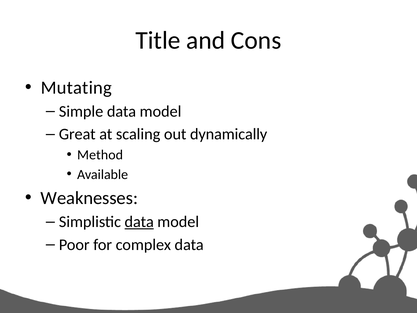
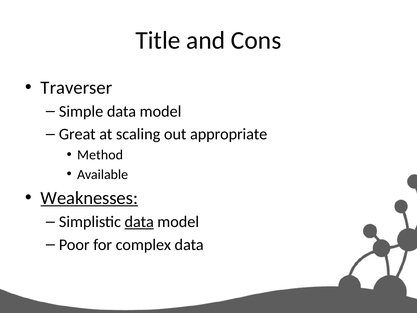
Mutating: Mutating -> Traverser
dynamically: dynamically -> appropriate
Weaknesses underline: none -> present
